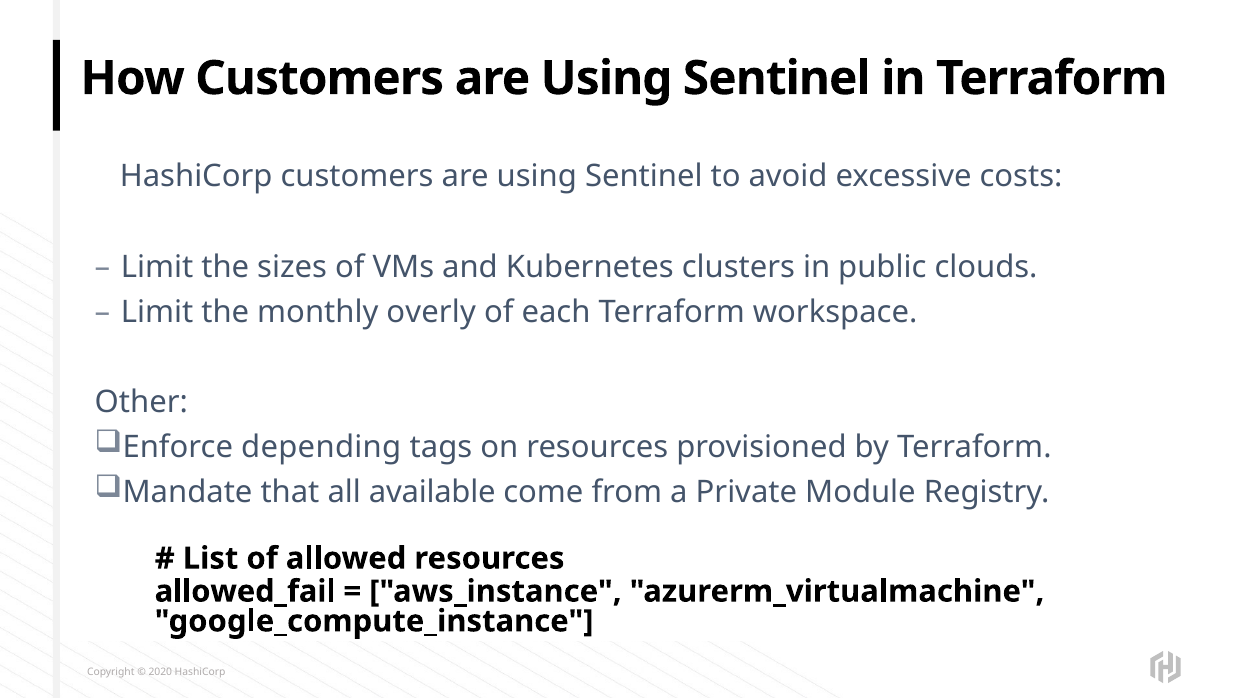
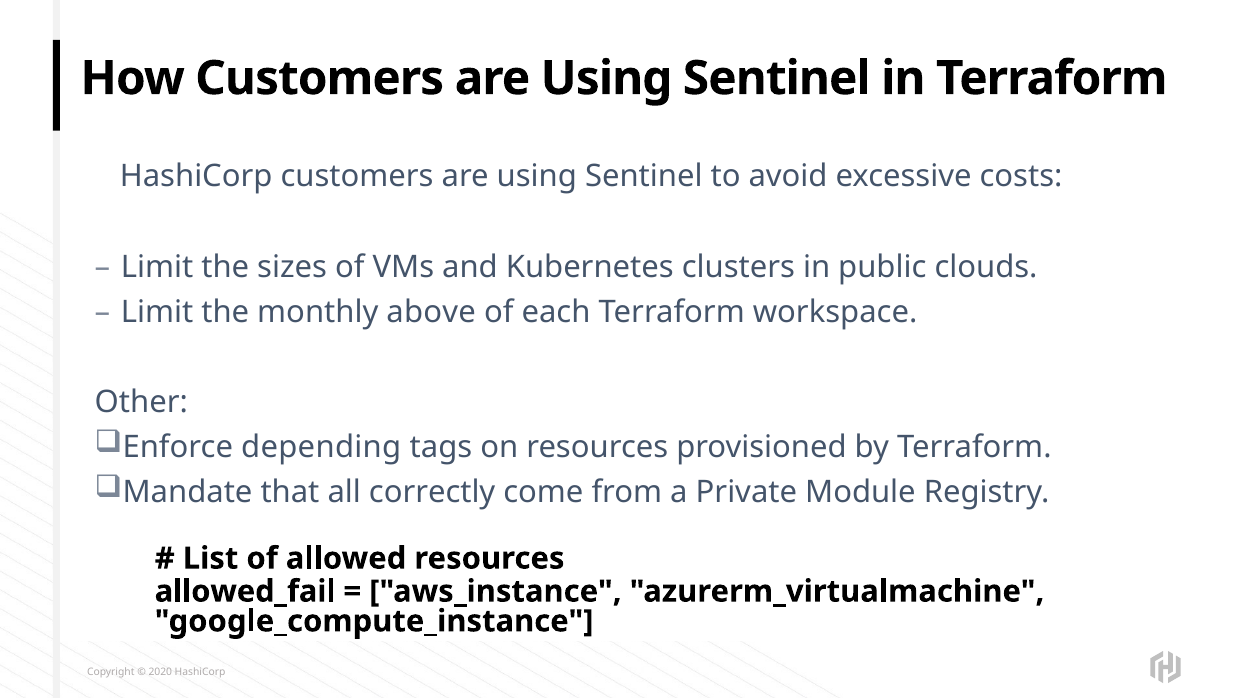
overly: overly -> above
available: available -> correctly
